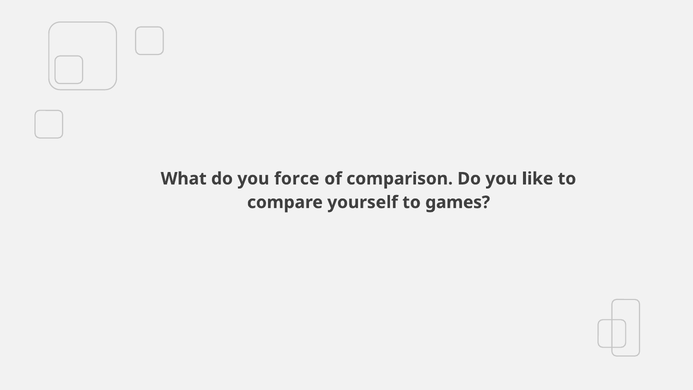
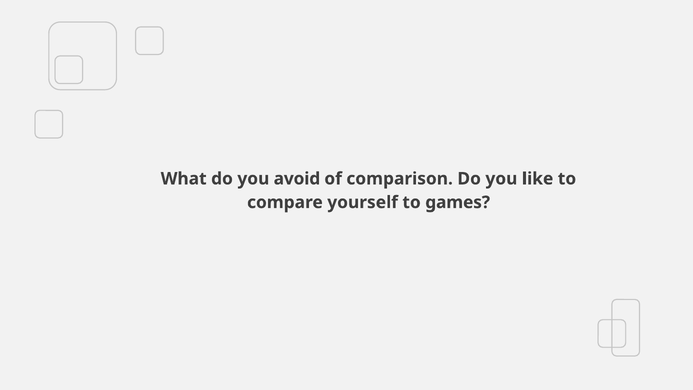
force: force -> avoid
